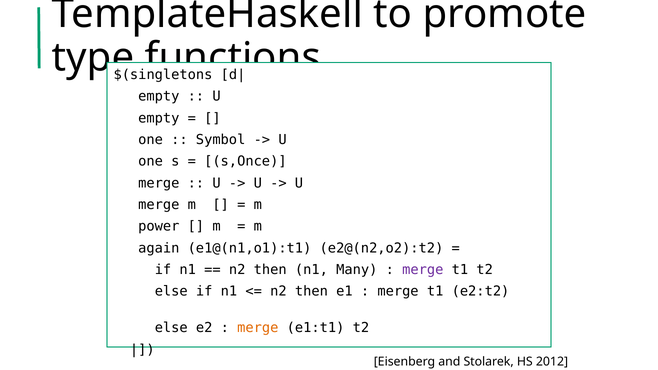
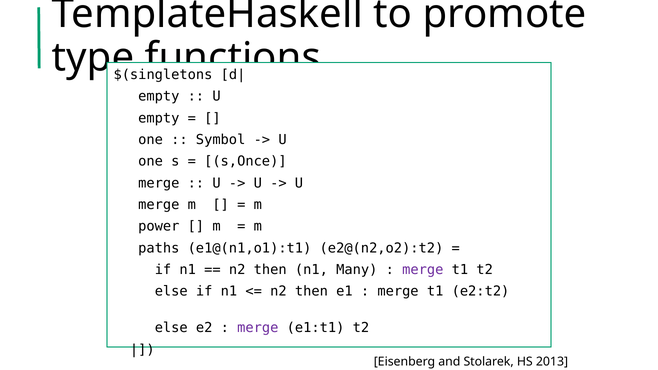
again: again -> paths
merge at (258, 328) colour: orange -> purple
2012: 2012 -> 2013
